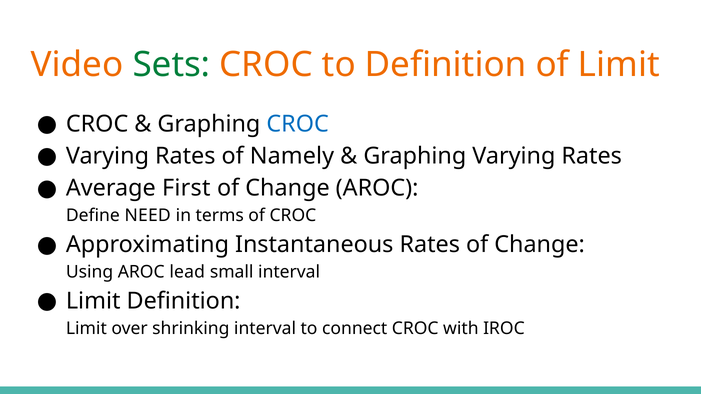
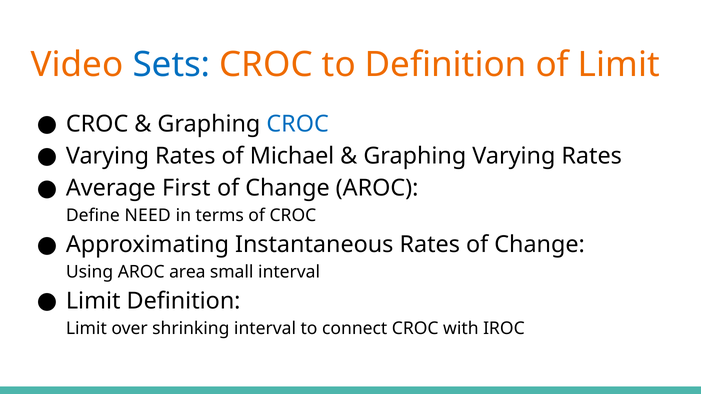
Sets colour: green -> blue
Namely: Namely -> Michael
lead: lead -> area
